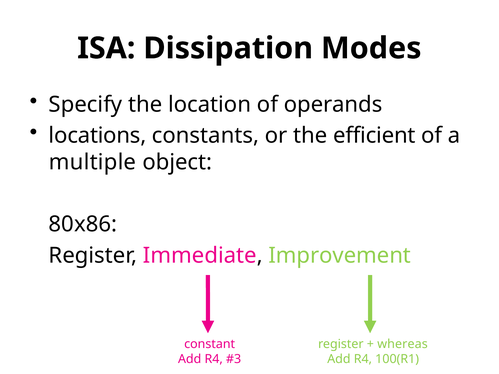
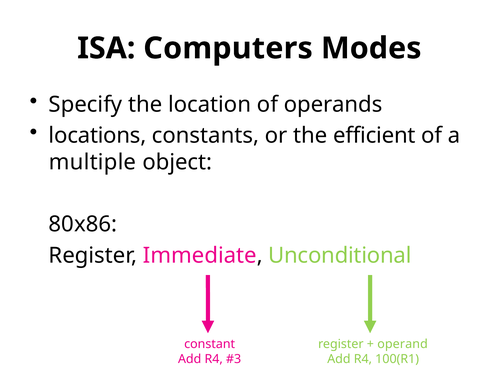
Dissipation: Dissipation -> Computers
Improvement: Improvement -> Unconditional
whereas: whereas -> operand
